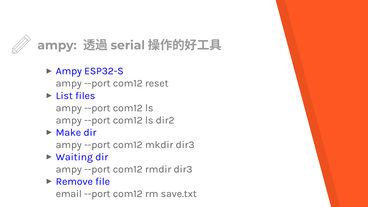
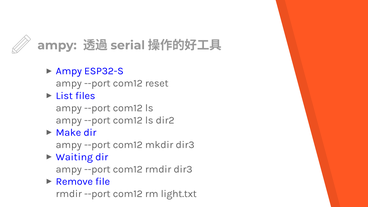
email at (69, 194): email -> rmdir
save.txt: save.txt -> light.txt
